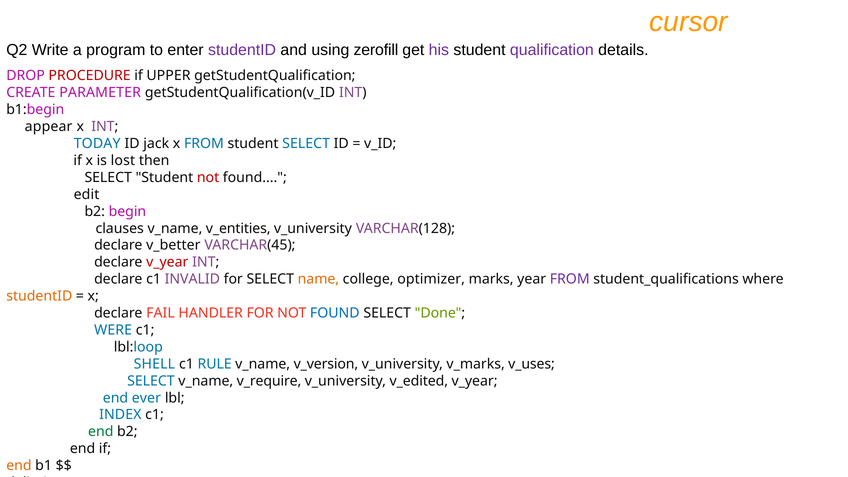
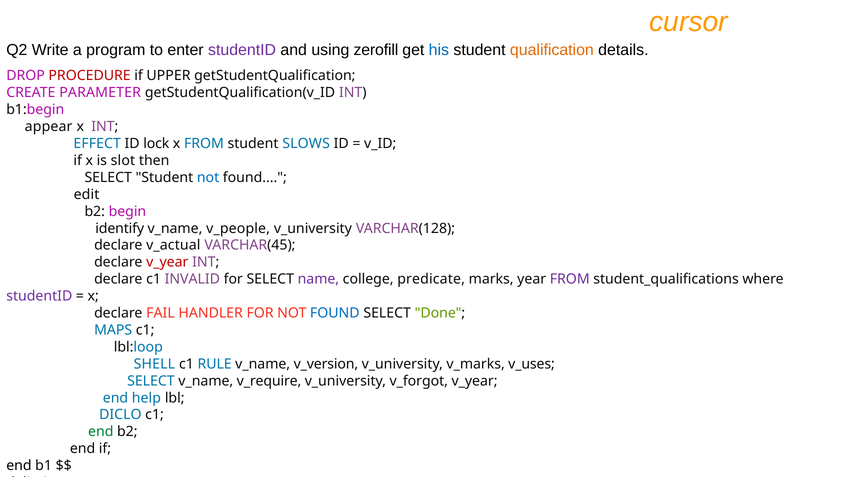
his colour: purple -> blue
qualification colour: purple -> orange
TODAY: TODAY -> EFFECT
jack: jack -> lock
student SELECT: SELECT -> SLOWS
lost: lost -> slot
not at (208, 177) colour: red -> blue
clauses: clauses -> identify
v_entities: v_entities -> v_people
v_better: v_better -> v_actual
name colour: orange -> purple
optimizer: optimizer -> predicate
studentID at (39, 296) colour: orange -> purple
WERE: WERE -> MAPS
v_edited: v_edited -> v_forgot
ever: ever -> help
INDEX: INDEX -> DICLO
end at (19, 466) colour: orange -> black
